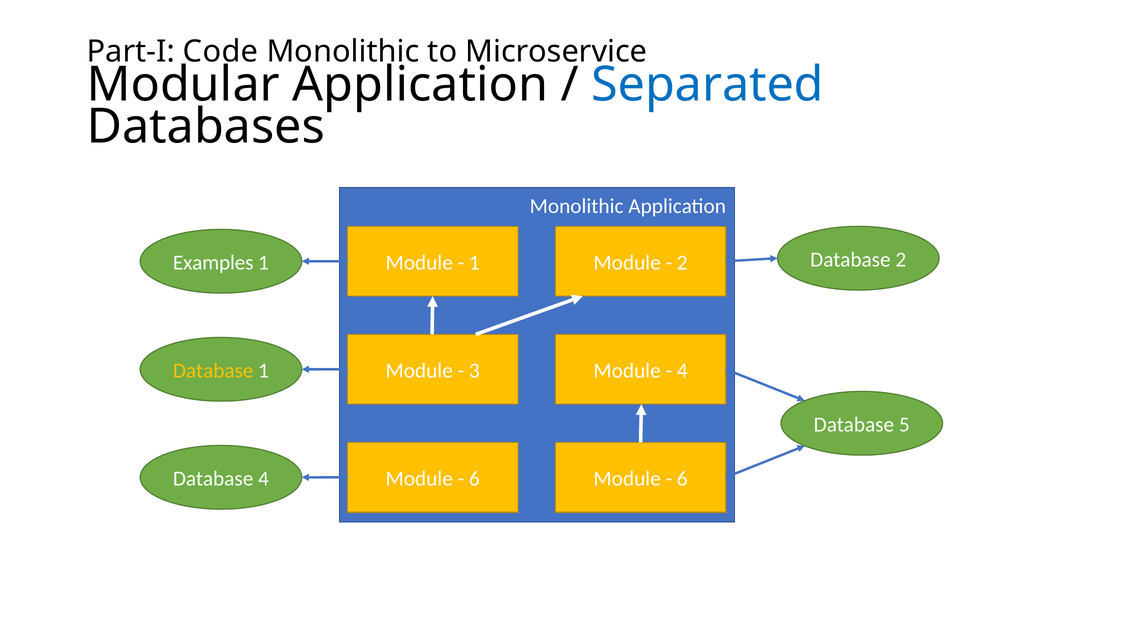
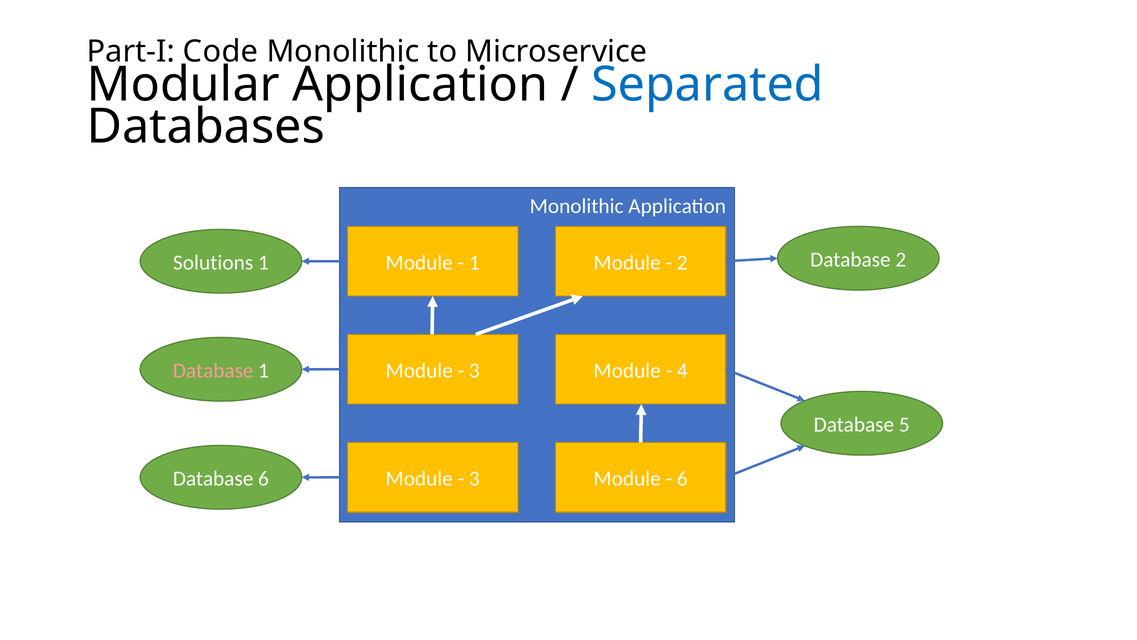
Examples: Examples -> Solutions
Database at (213, 370) colour: yellow -> pink
Database 4: 4 -> 6
6 at (474, 478): 6 -> 3
